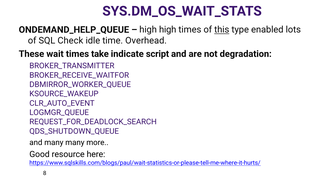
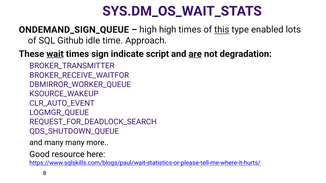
ONDEMAND_HELP_QUEUE: ONDEMAND_HELP_QUEUE -> ONDEMAND_SIGN_QUEUE
Check: Check -> Github
Overhead: Overhead -> Approach
wait underline: none -> present
take: take -> sign
are underline: none -> present
